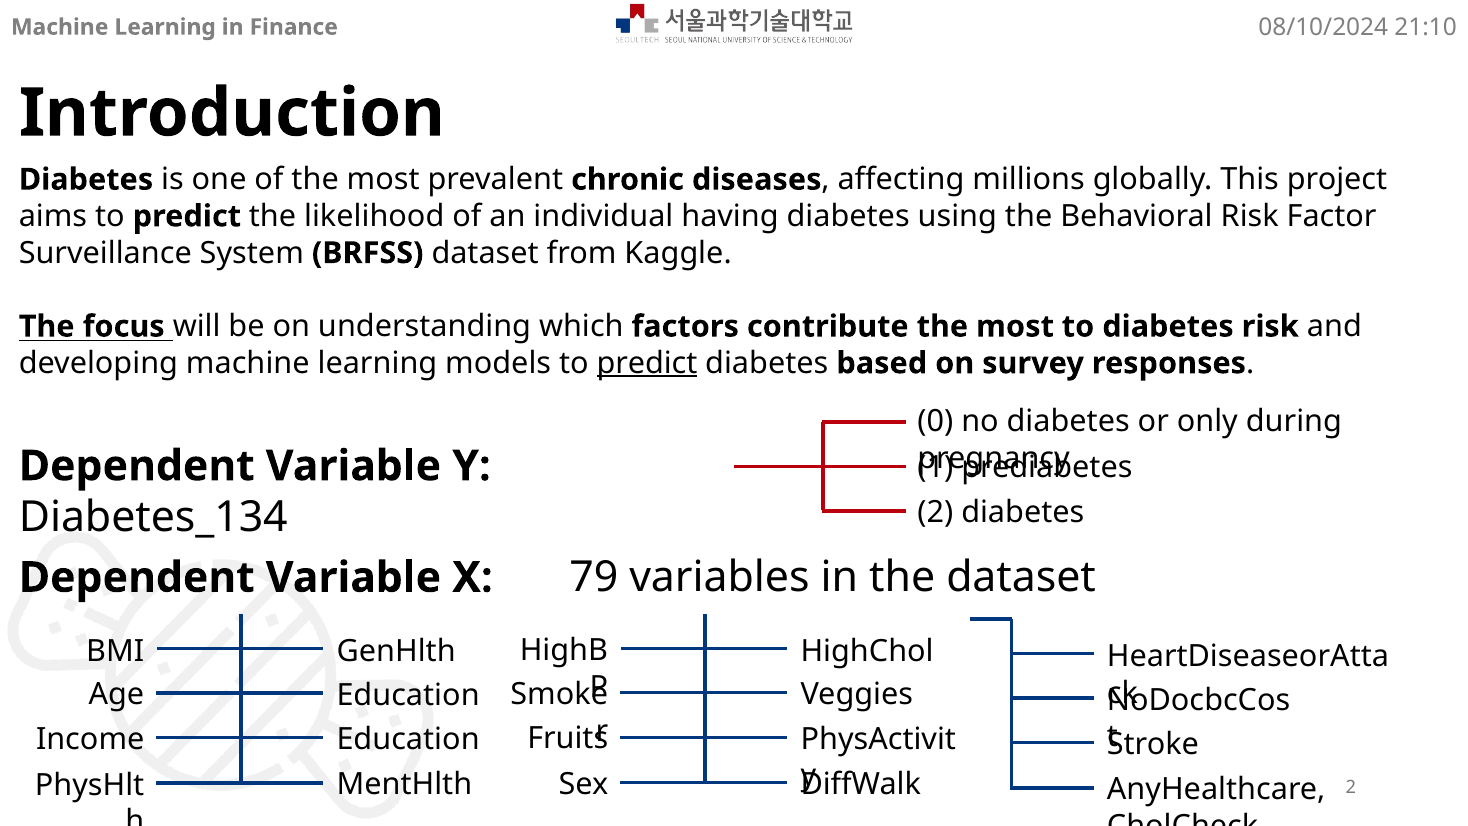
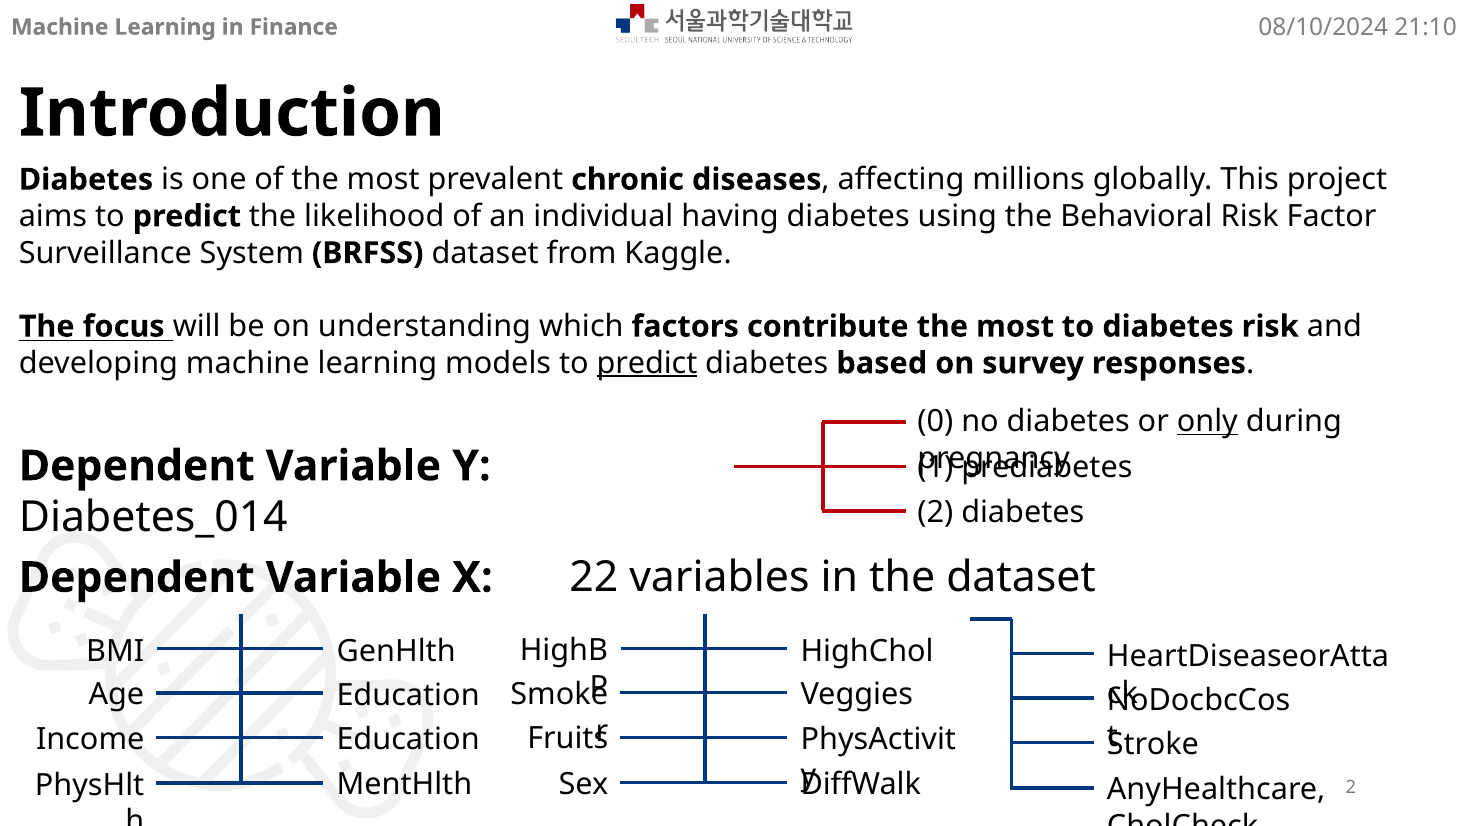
only underline: none -> present
Diabetes_134: Diabetes_134 -> Diabetes_014
79: 79 -> 22
